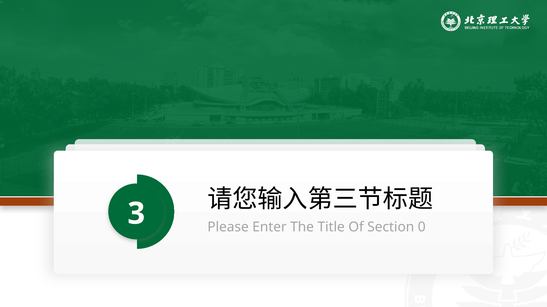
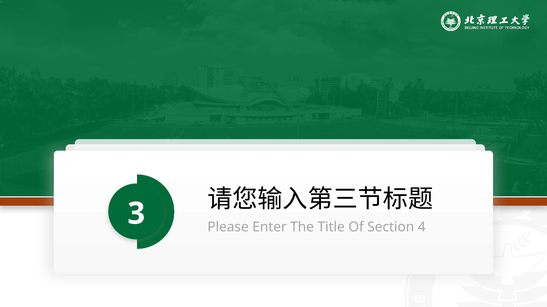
0: 0 -> 4
